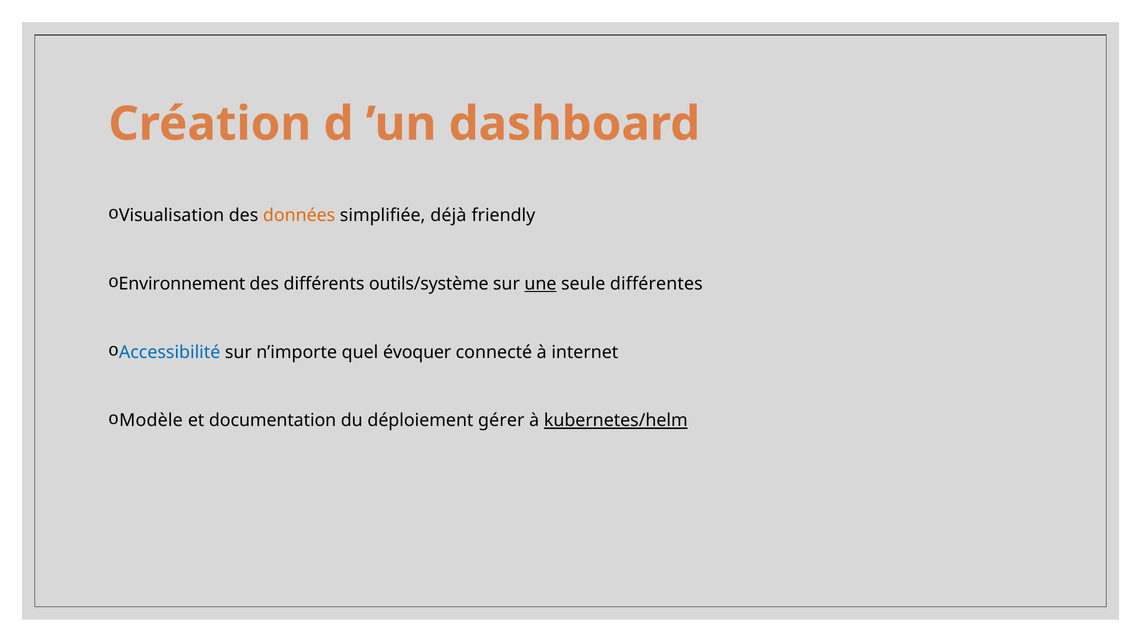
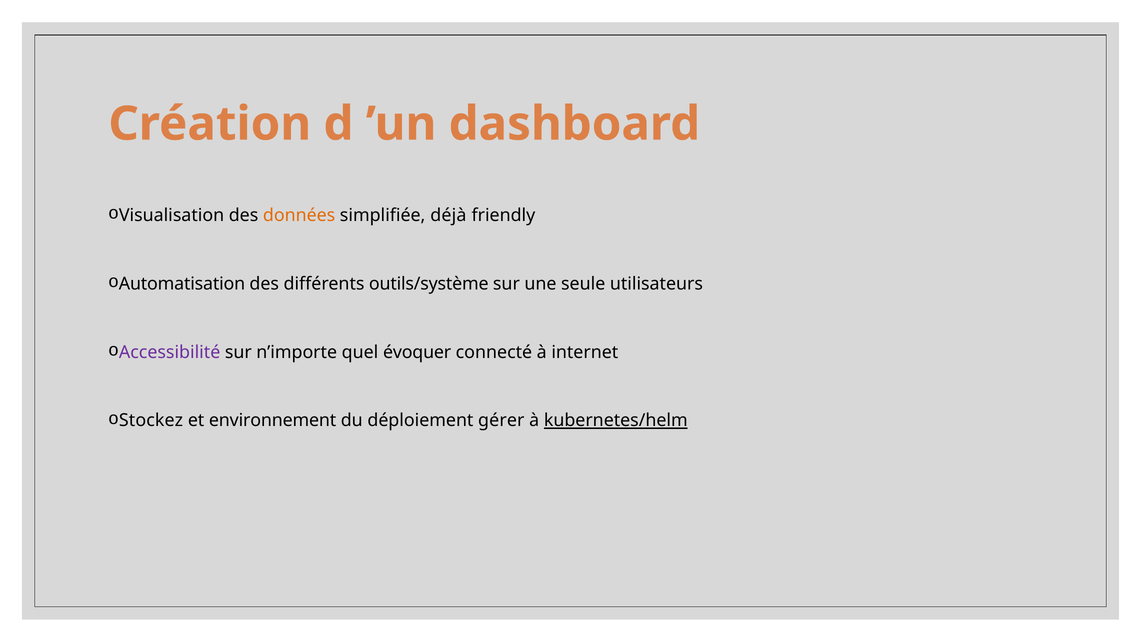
Environnement: Environnement -> Automatisation
une underline: present -> none
différentes: différentes -> utilisateurs
Accessibilité colour: blue -> purple
Modèle: Modèle -> Stockez
documentation: documentation -> environnement
